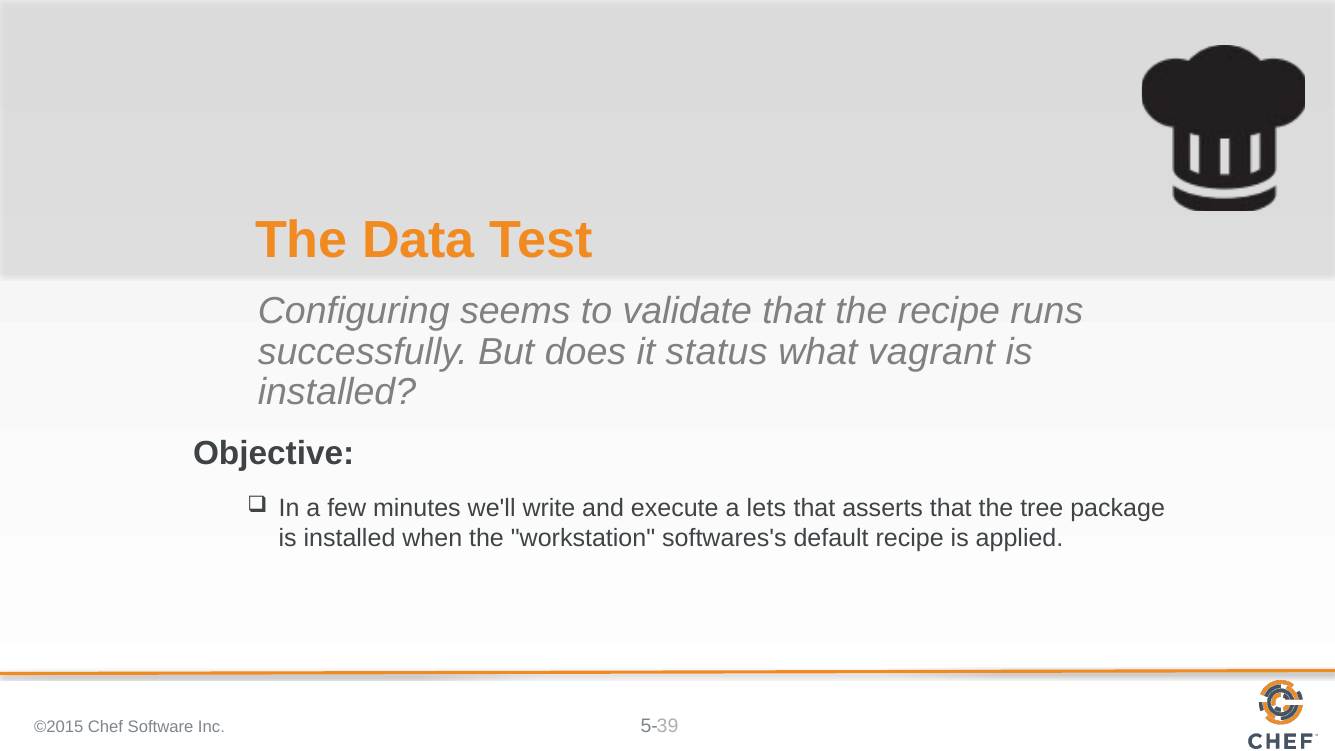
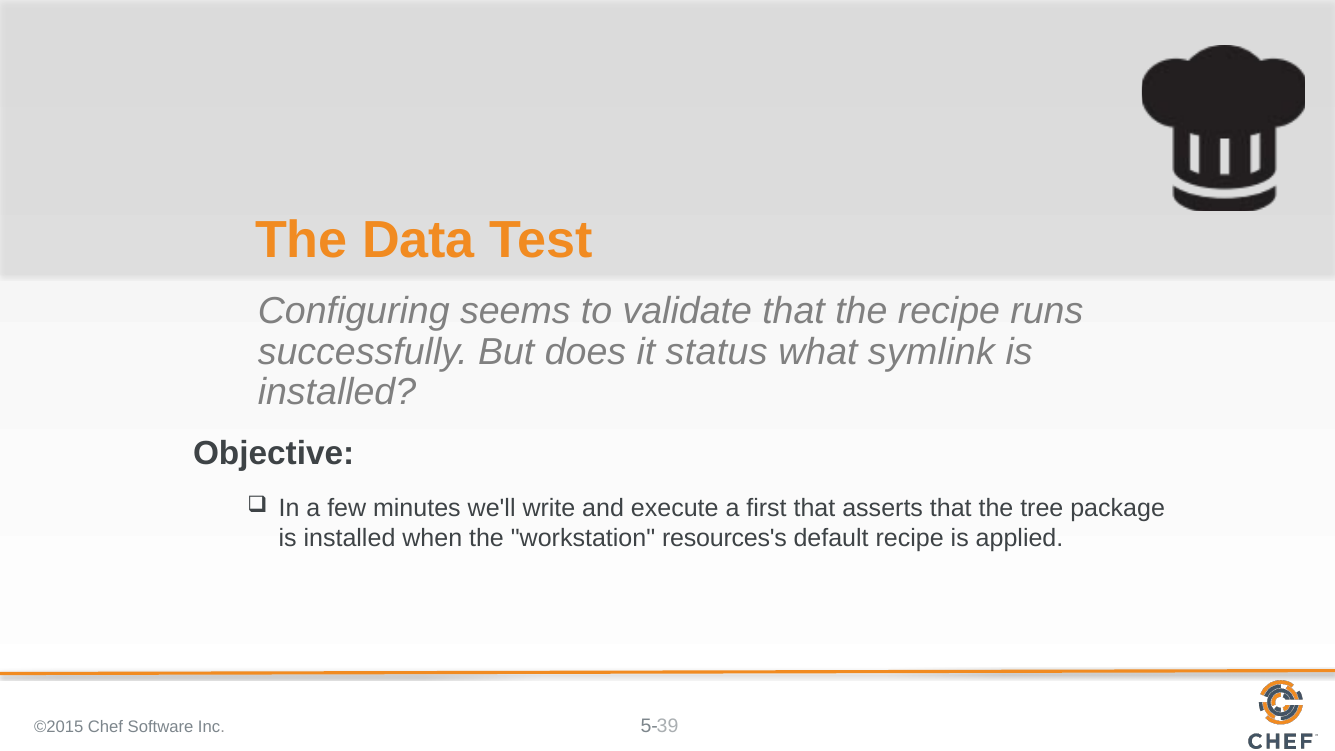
vagrant: vagrant -> symlink
lets: lets -> first
softwares's: softwares's -> resources's
